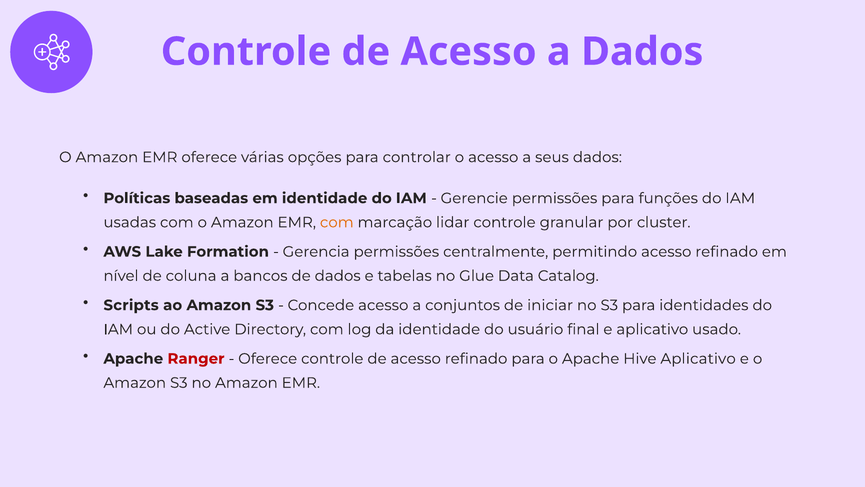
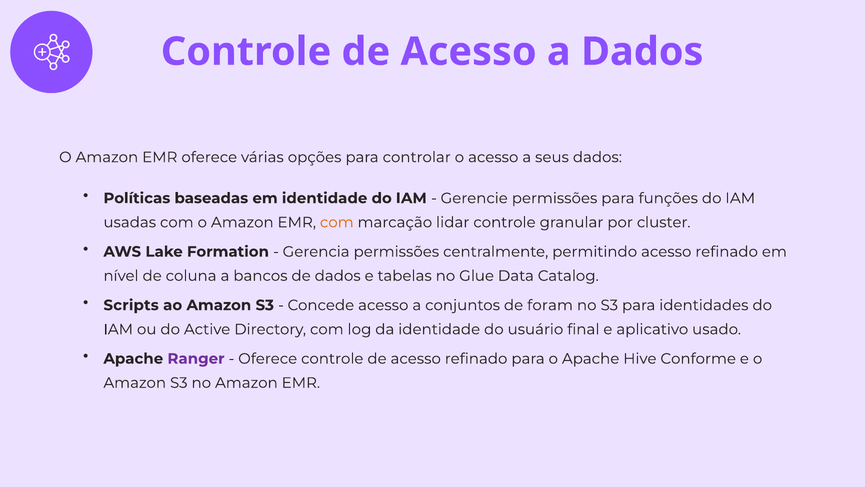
iniciar: iniciar -> foram
Ranger colour: red -> purple
Hive Aplicativo: Aplicativo -> Conforme
